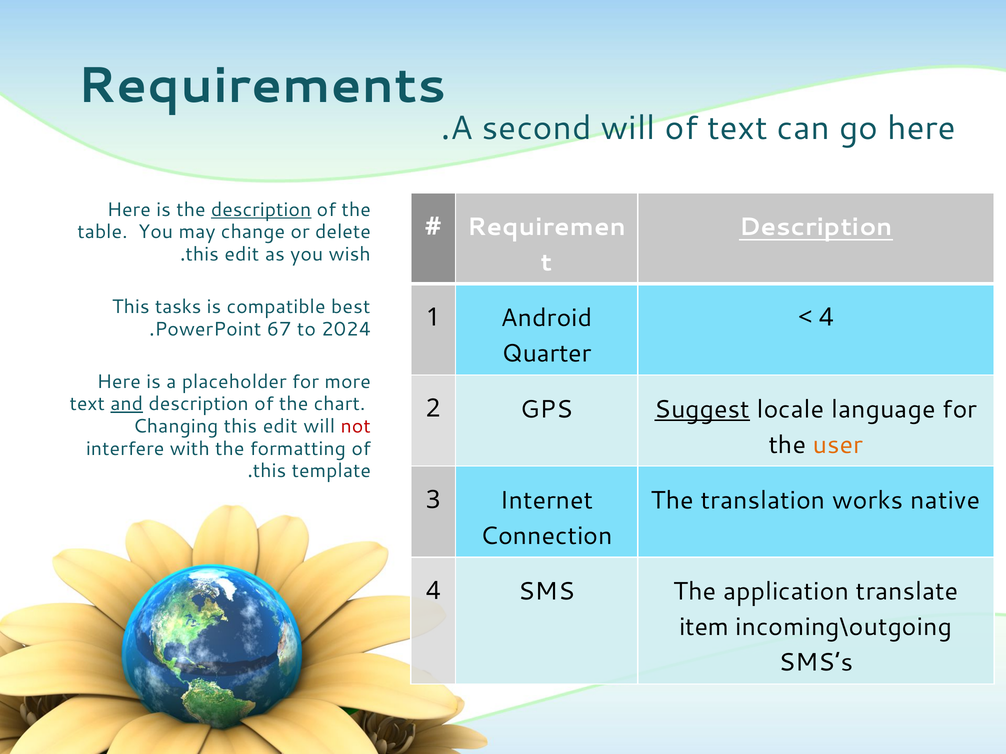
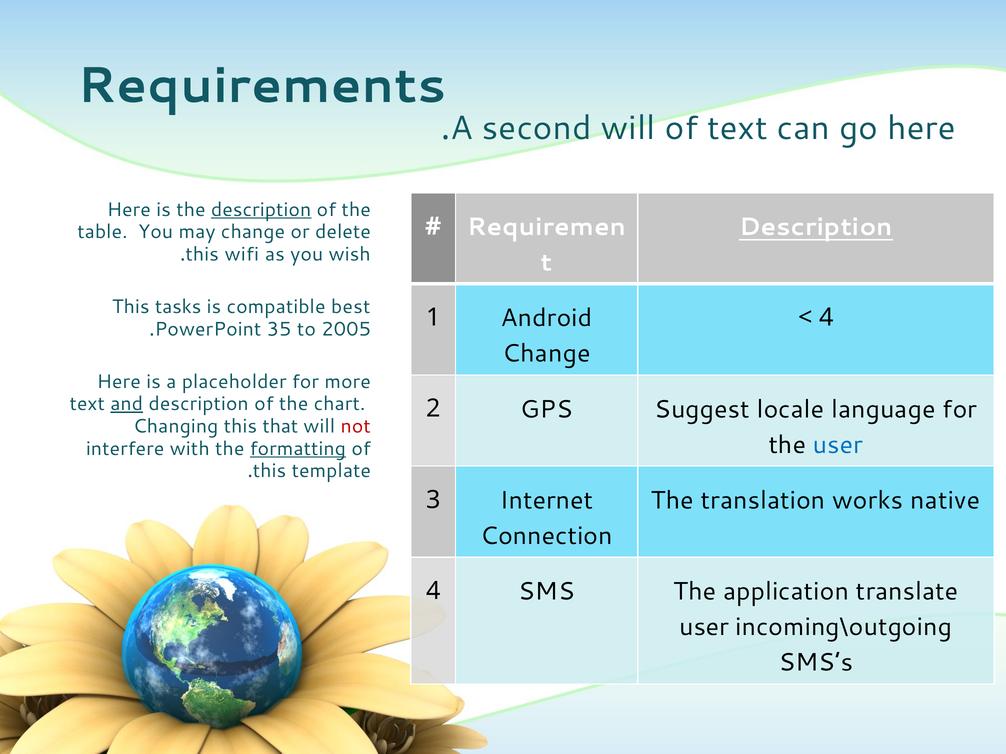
edit at (242, 254): edit -> wifi
67: 67 -> 35
2024: 2024 -> 2005
Quarter at (547, 354): Quarter -> Change
Suggest underline: present -> none
Changing this edit: edit -> that
user at (838, 445) colour: orange -> blue
formatting underline: none -> present
item at (704, 627): item -> user
